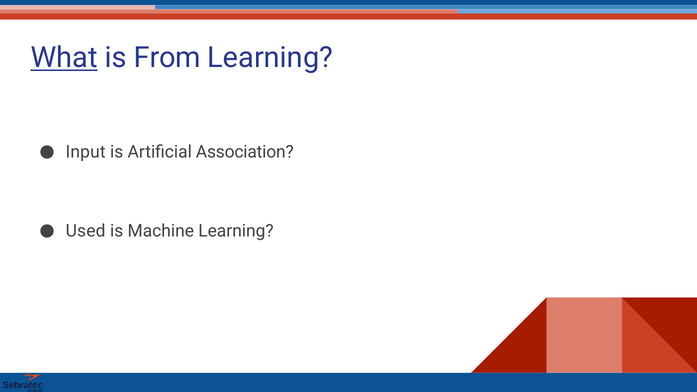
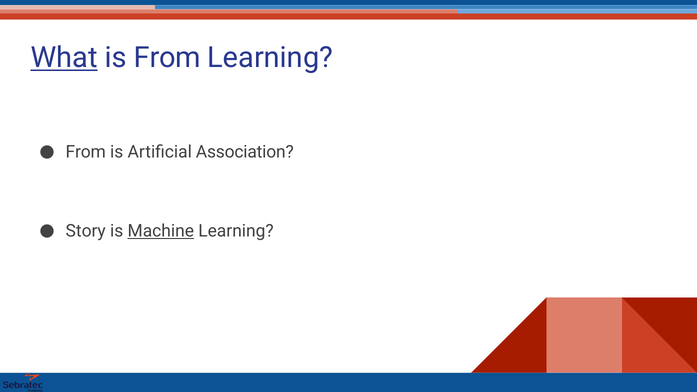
Input at (86, 152): Input -> From
Used: Used -> Story
Machine underline: none -> present
